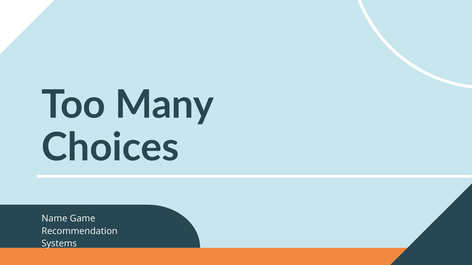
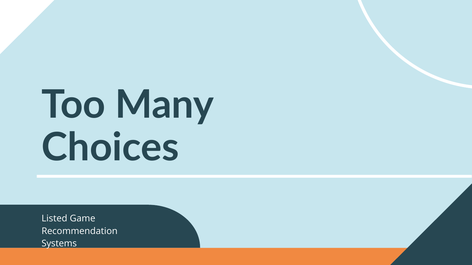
Name: Name -> Listed
